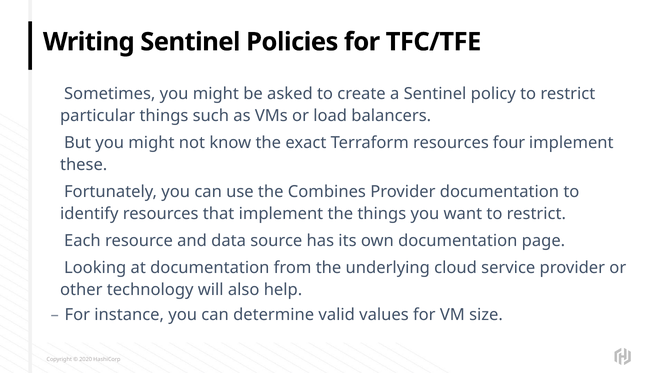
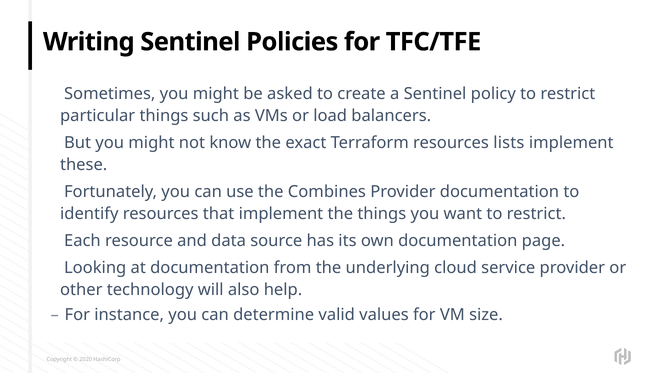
four: four -> lists
